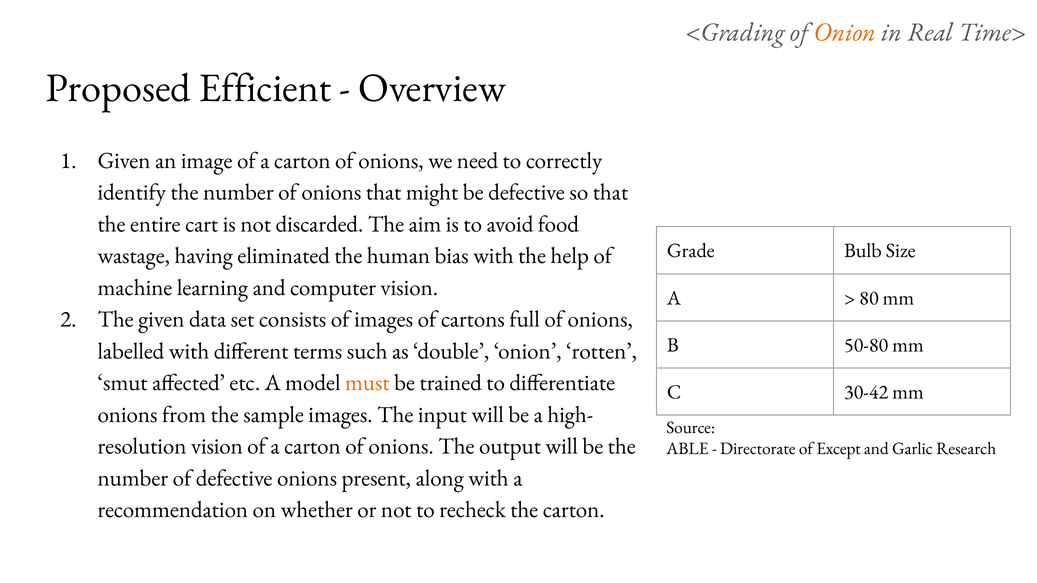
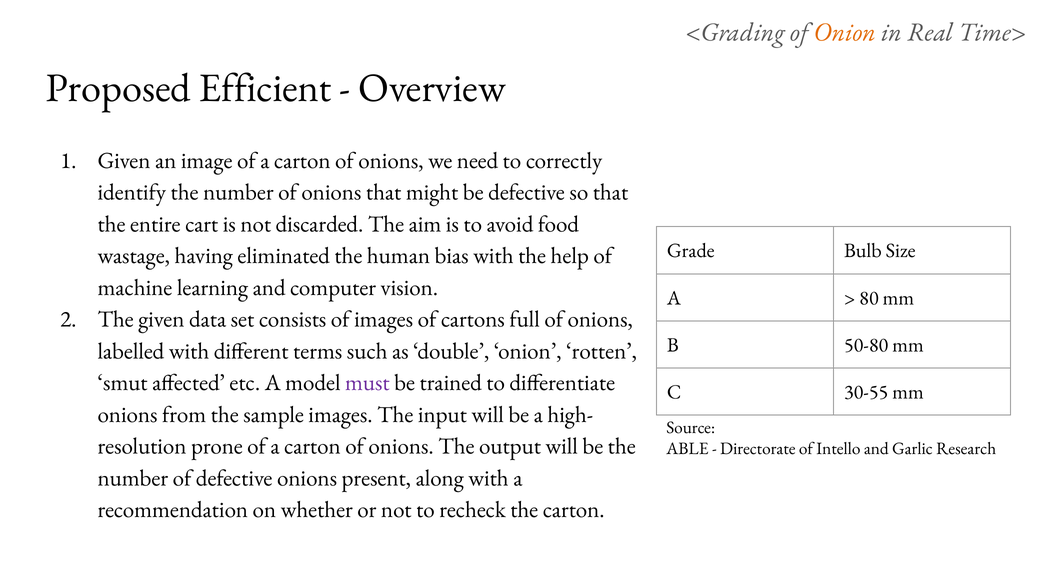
must colour: orange -> purple
30-42: 30-42 -> 30-55
vision at (217, 446): vision -> prone
Except: Except -> Intello
